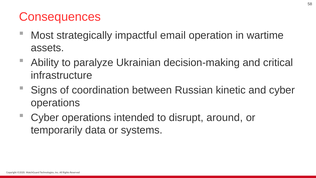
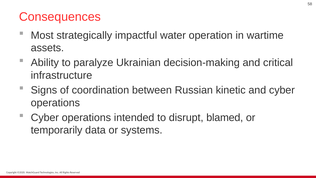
email: email -> water
around: around -> blamed
